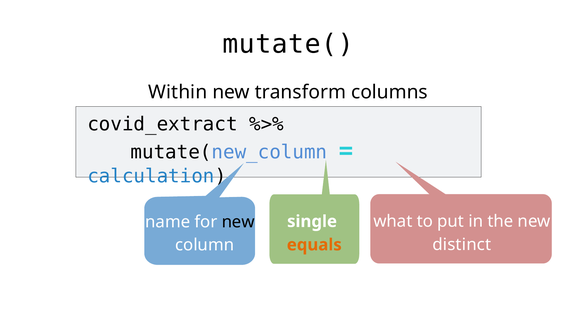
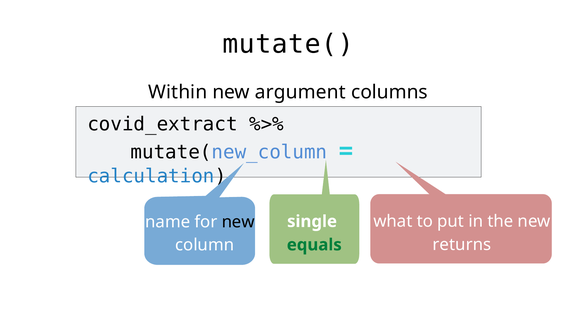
transform: transform -> argument
distinct: distinct -> returns
equals colour: orange -> green
